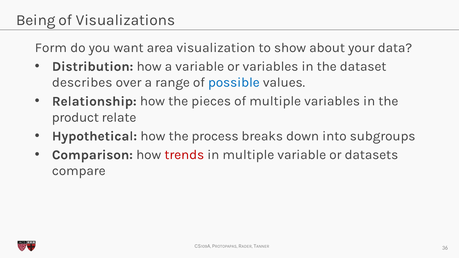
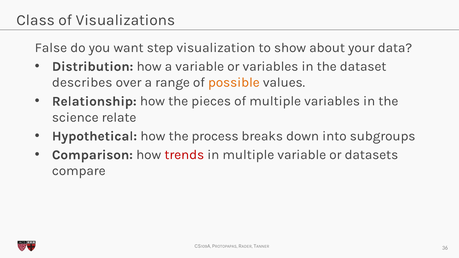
Being: Being -> Class
Form: Form -> False
area: area -> step
possible colour: blue -> orange
product: product -> science
